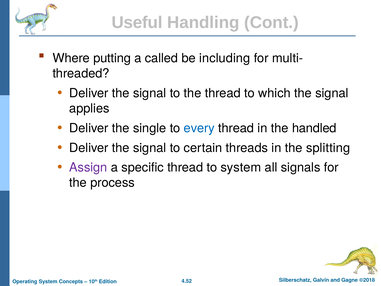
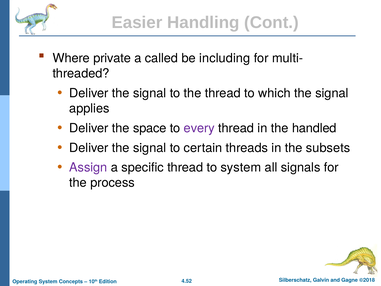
Useful: Useful -> Easier
putting: putting -> private
single: single -> space
every colour: blue -> purple
splitting: splitting -> subsets
